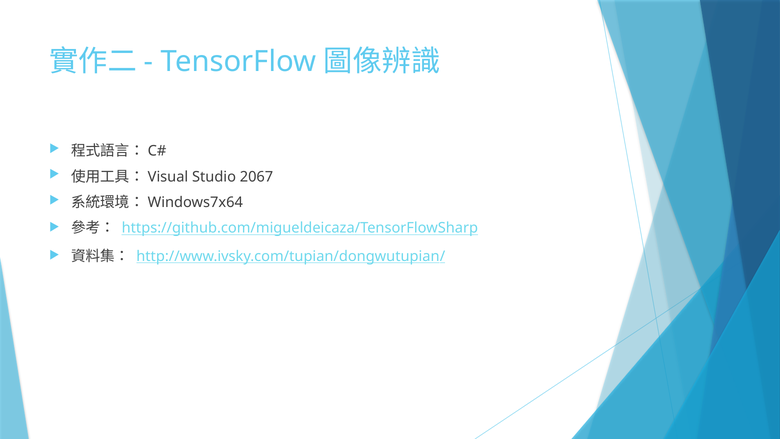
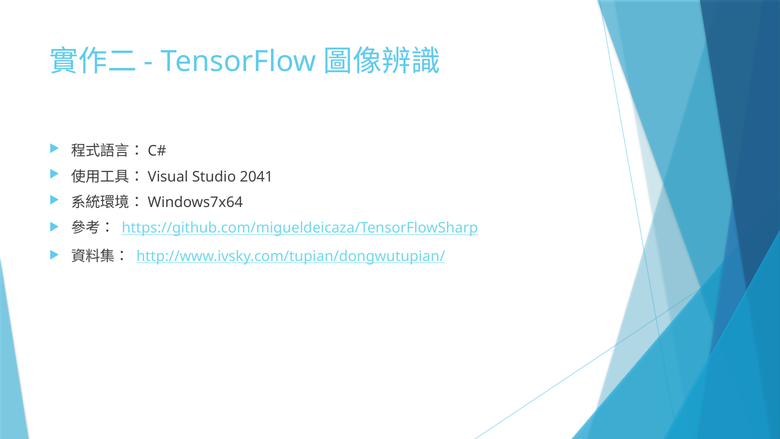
2067: 2067 -> 2041
